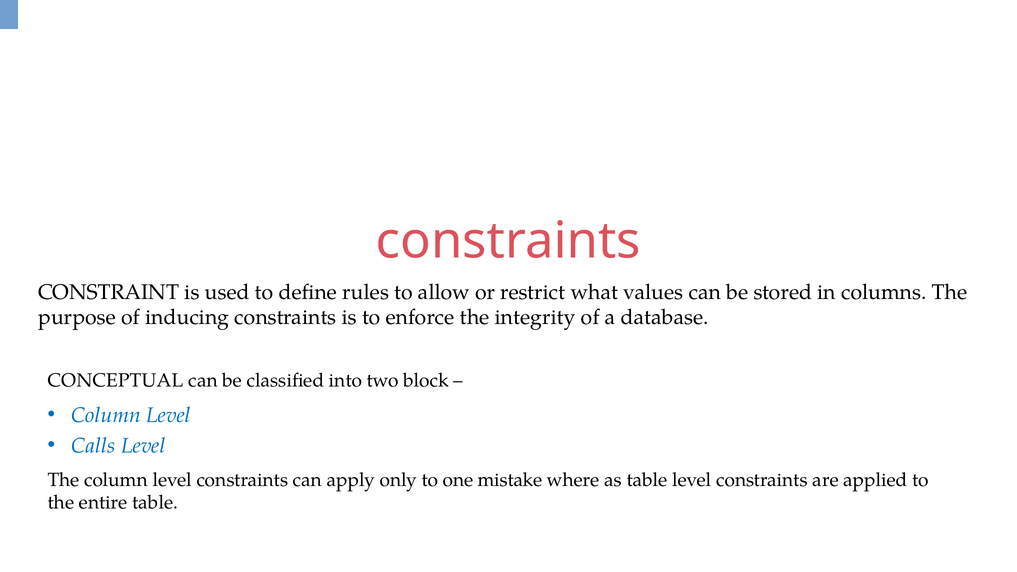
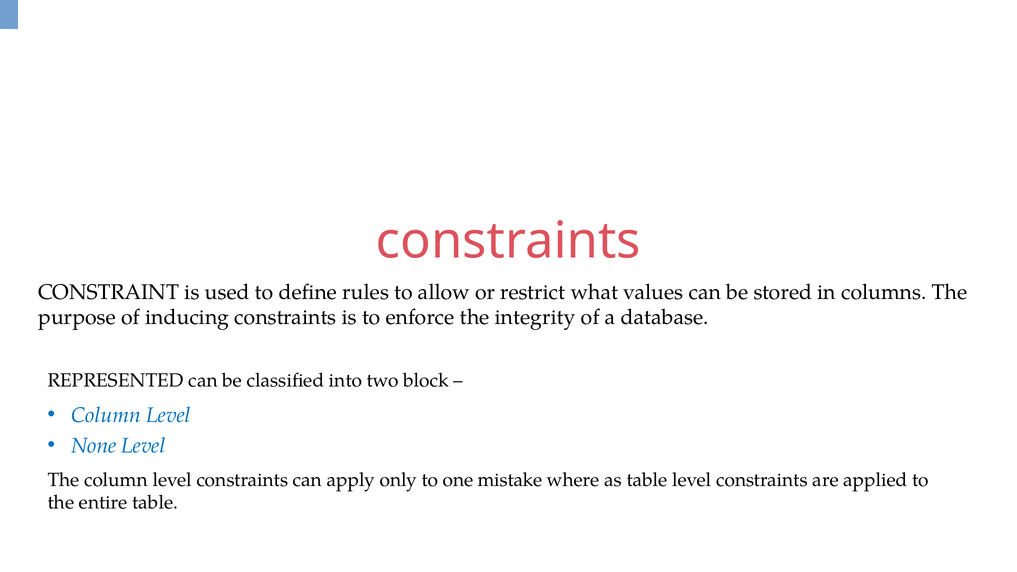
CONCEPTUAL: CONCEPTUAL -> REPRESENTED
Calls: Calls -> None
